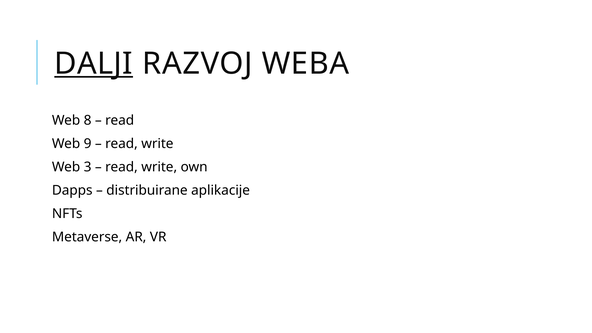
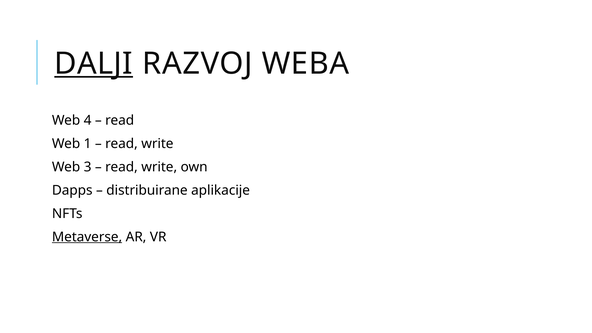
8: 8 -> 4
9: 9 -> 1
Metaverse underline: none -> present
